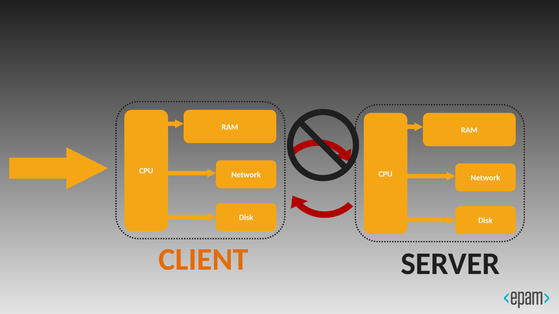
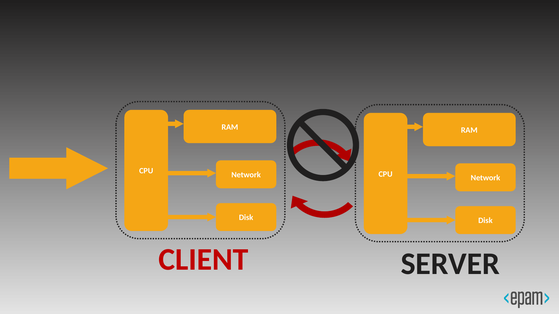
CLIENT colour: orange -> red
